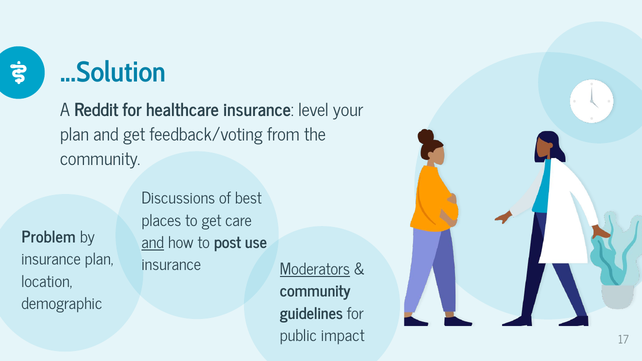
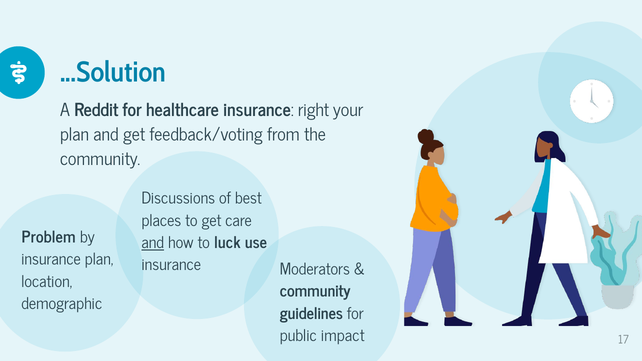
level: level -> right
post: post -> luck
Moderators underline: present -> none
